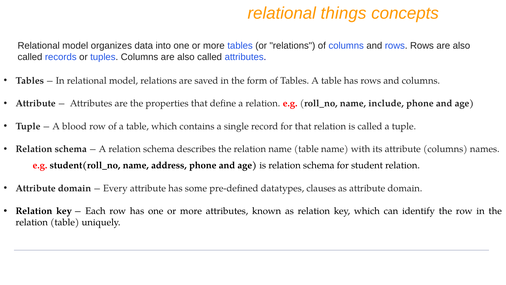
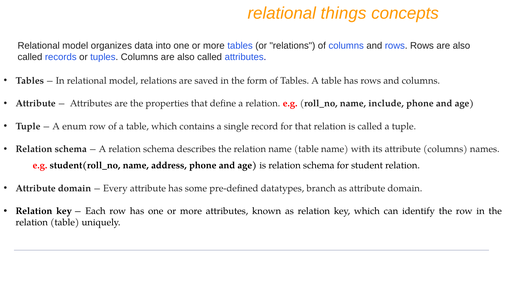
blood: blood -> enum
clauses: clauses -> branch
